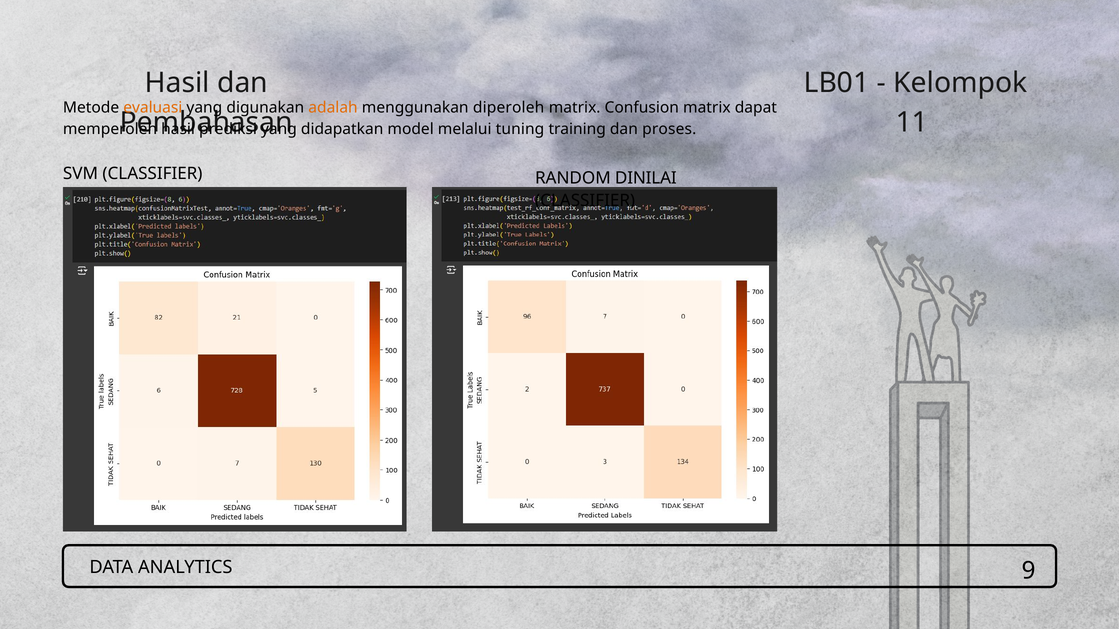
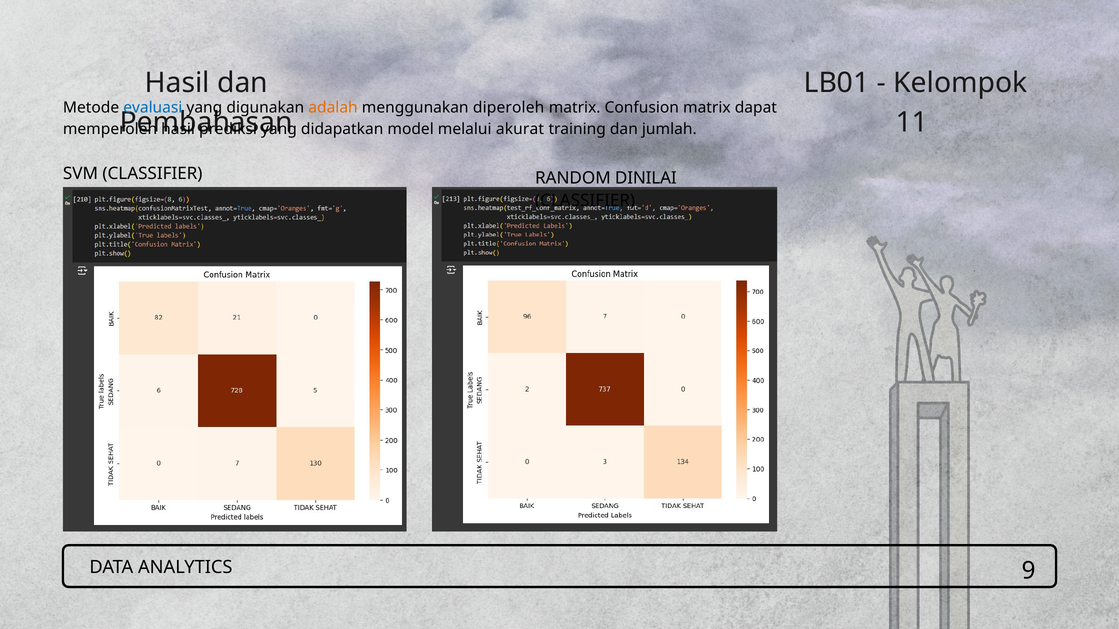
evaluasi colour: orange -> blue
tuning: tuning -> akurat
proses: proses -> jumlah
